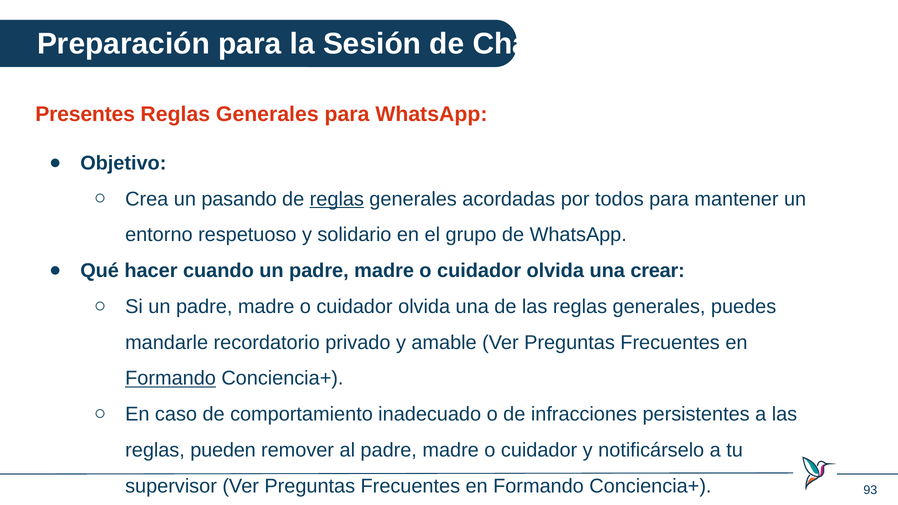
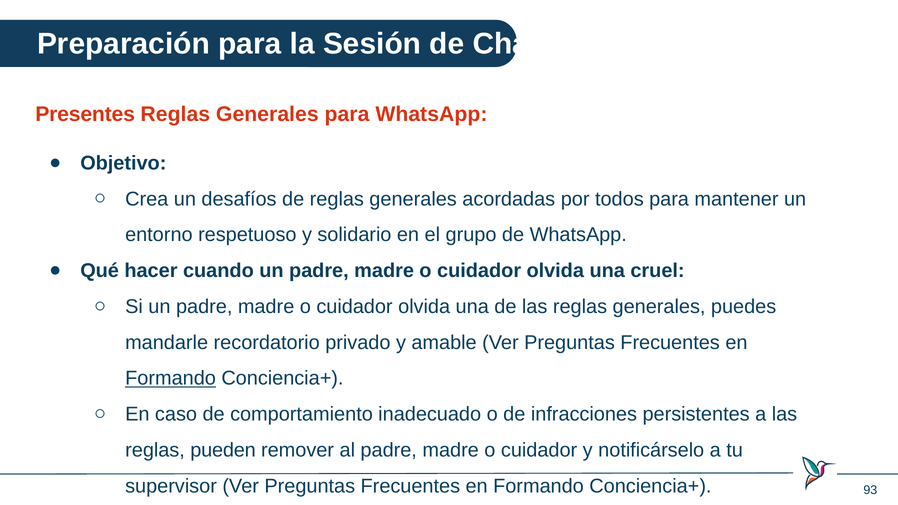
pasando: pasando -> desafíos
reglas at (337, 199) underline: present -> none
crear: crear -> cruel
